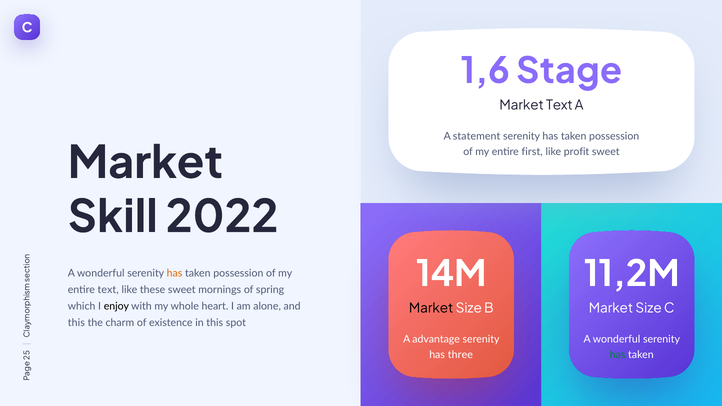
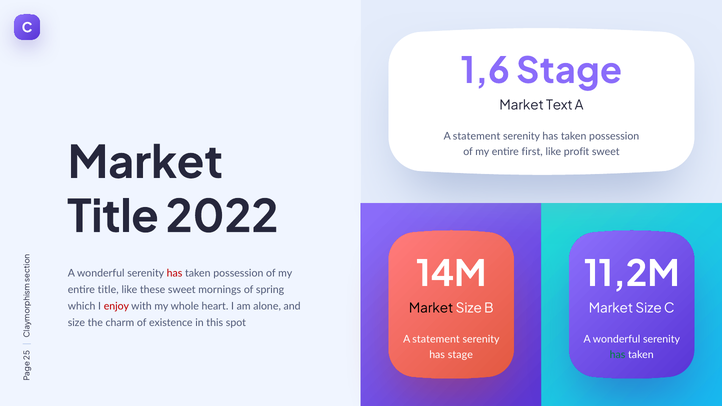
Skill at (113, 217): Skill -> Title
has at (175, 274) colour: orange -> red
entire text: text -> title
enjoy colour: black -> red
this at (76, 323): this -> size
advantage at (436, 340): advantage -> statement
has three: three -> stage
